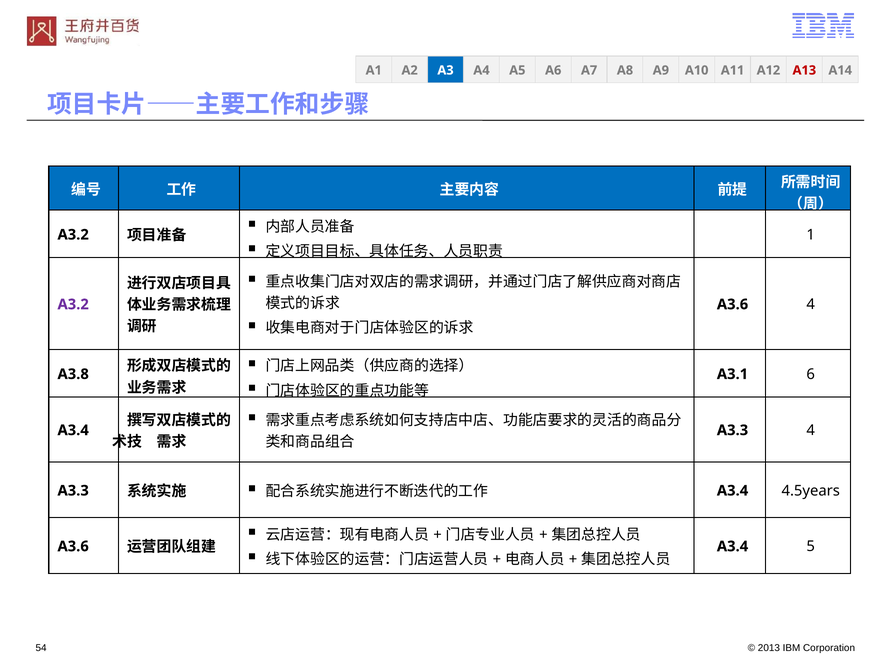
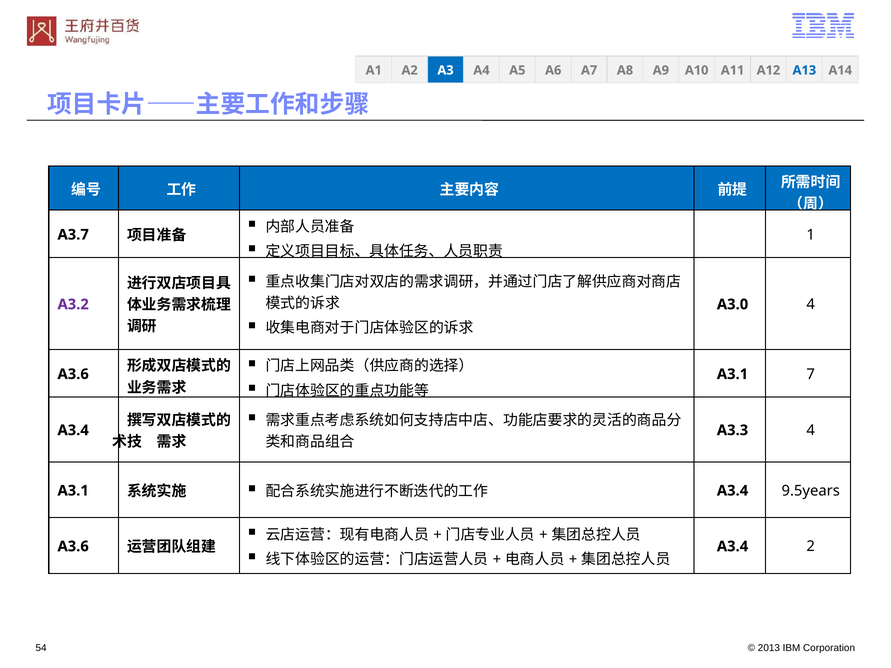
A13 colour: red -> blue
A3.2 at (73, 235): A3.2 -> A3.7
A3.6 at (733, 304): A3.6 -> A3.0
A3.8 at (73, 374): A3.8 -> A3.6
6: 6 -> 7
A3.3 at (73, 491): A3.3 -> A3.1
4.5years: 4.5years -> 9.5years
5: 5 -> 2
